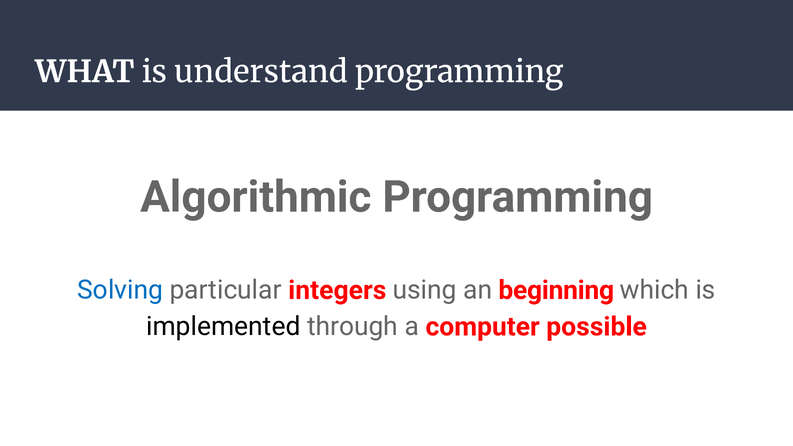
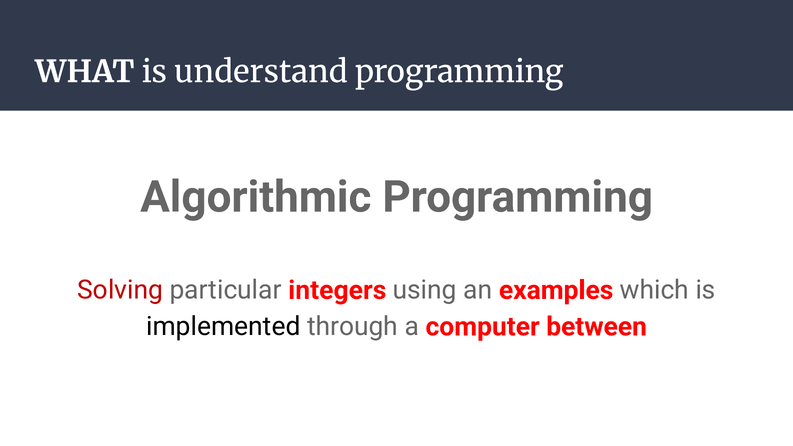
Solving colour: blue -> red
beginning: beginning -> examples
possible: possible -> between
